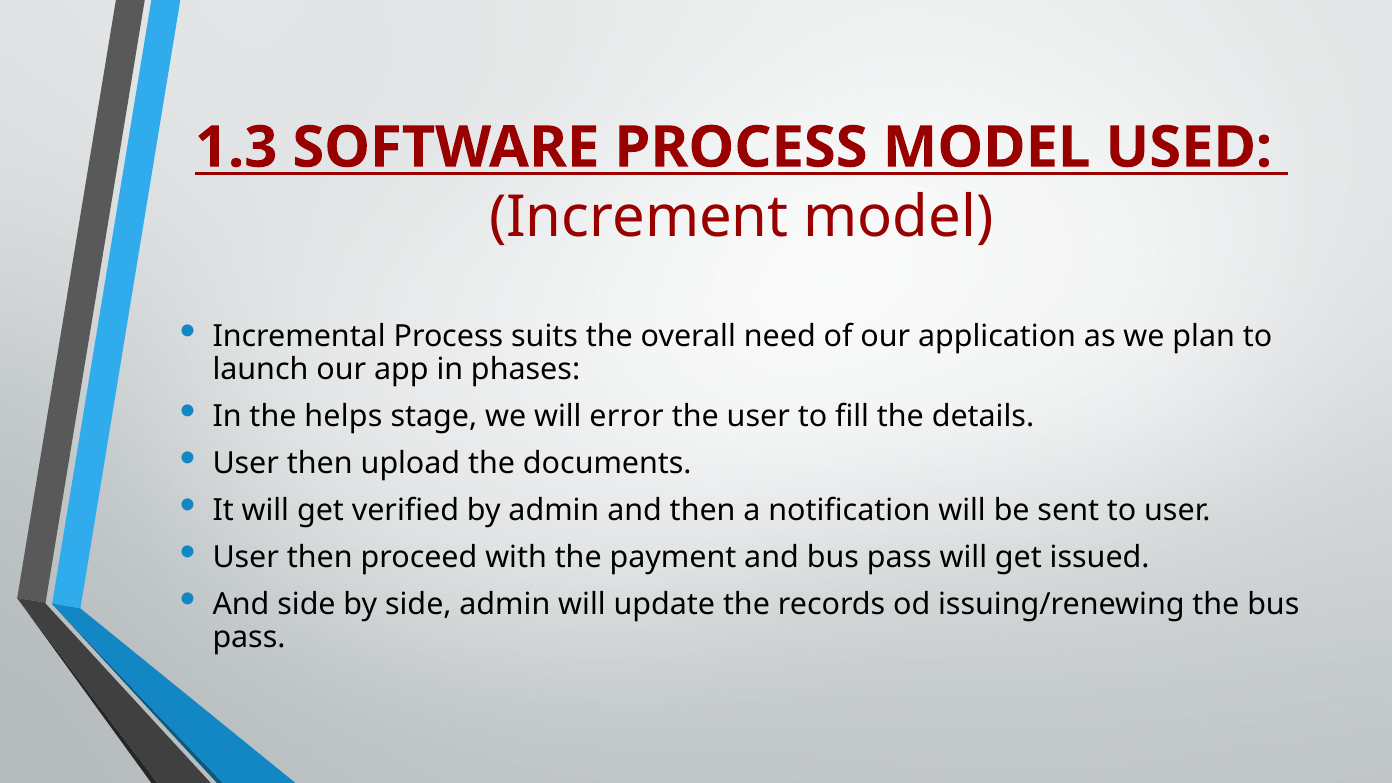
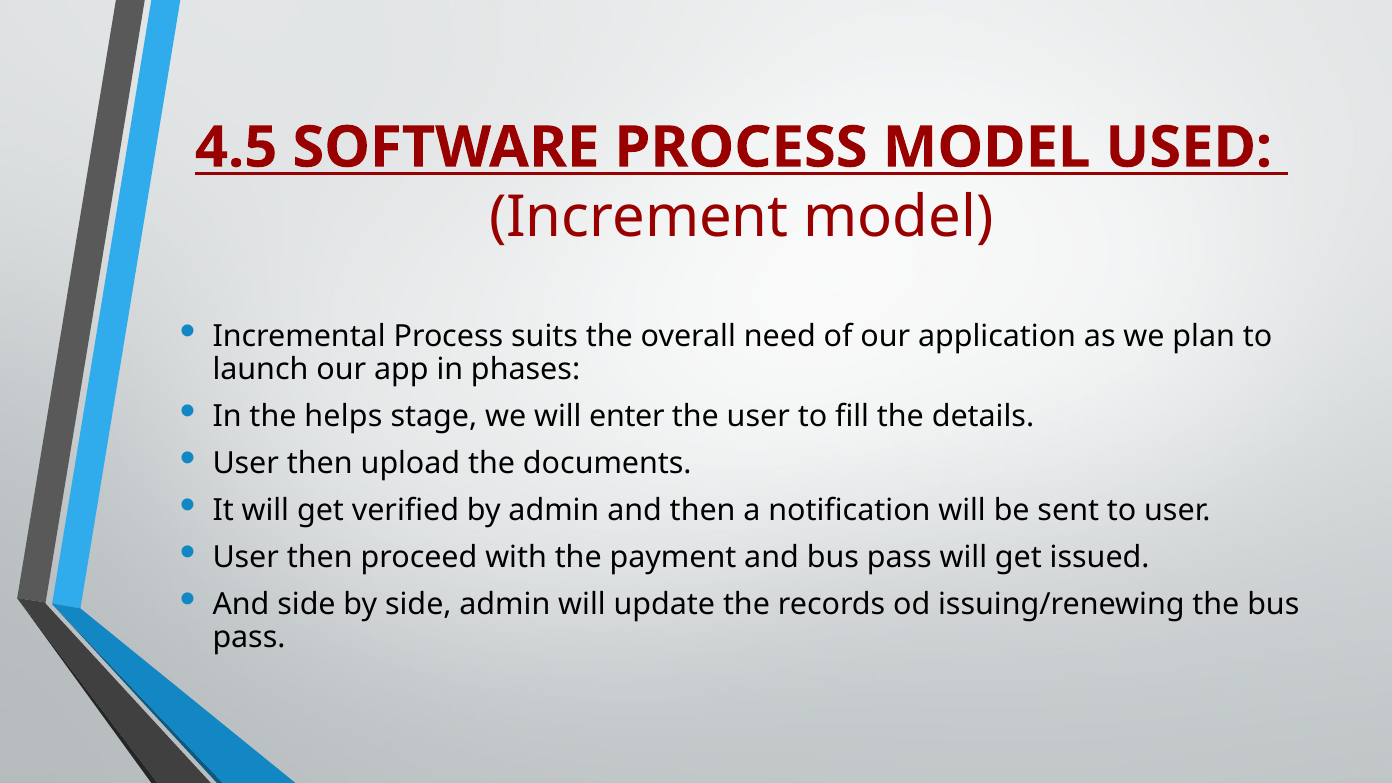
1.3: 1.3 -> 4.5
error: error -> enter
